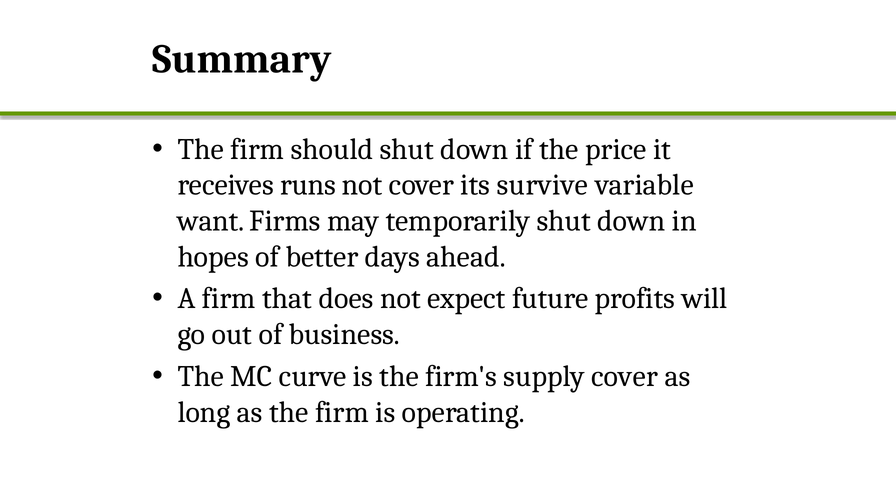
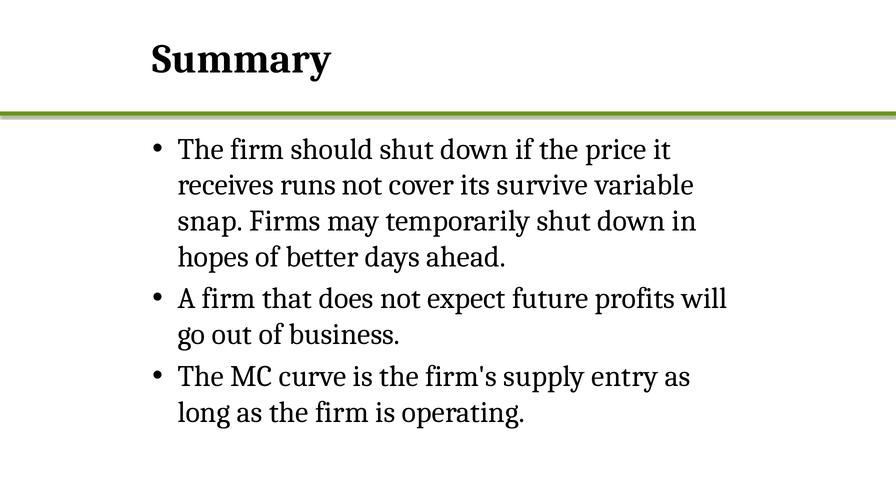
want: want -> snap
supply cover: cover -> entry
